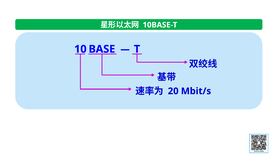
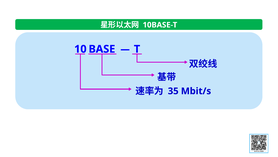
20: 20 -> 35
